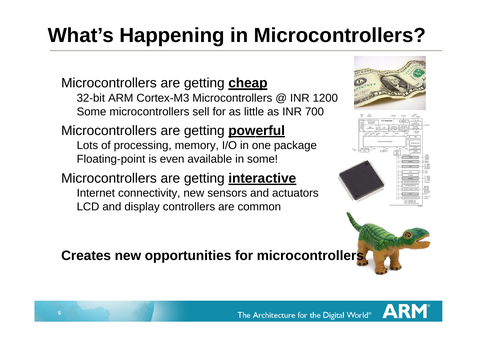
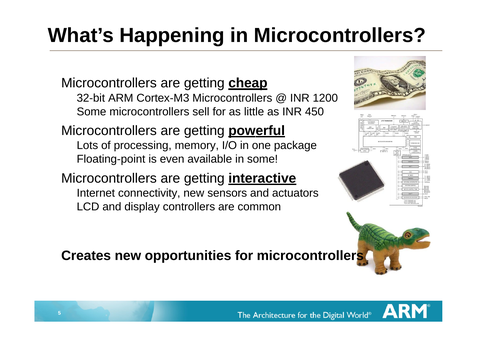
700: 700 -> 450
